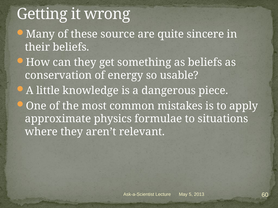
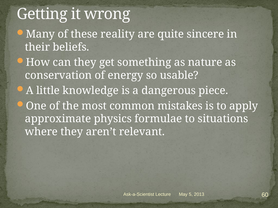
source: source -> reality
as beliefs: beliefs -> nature
